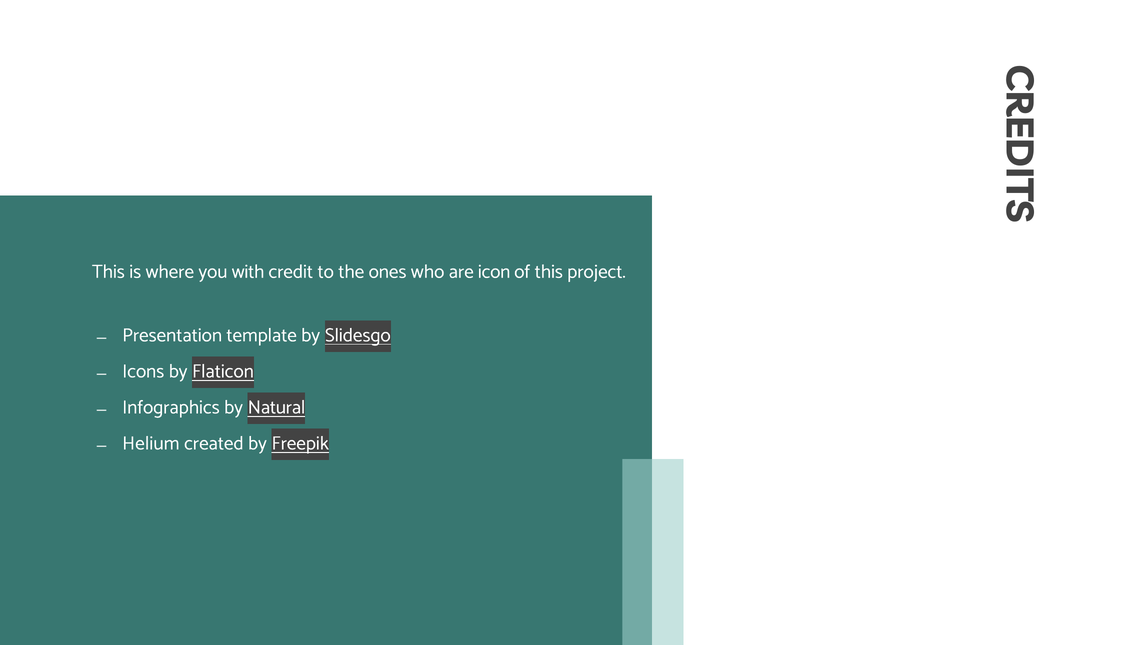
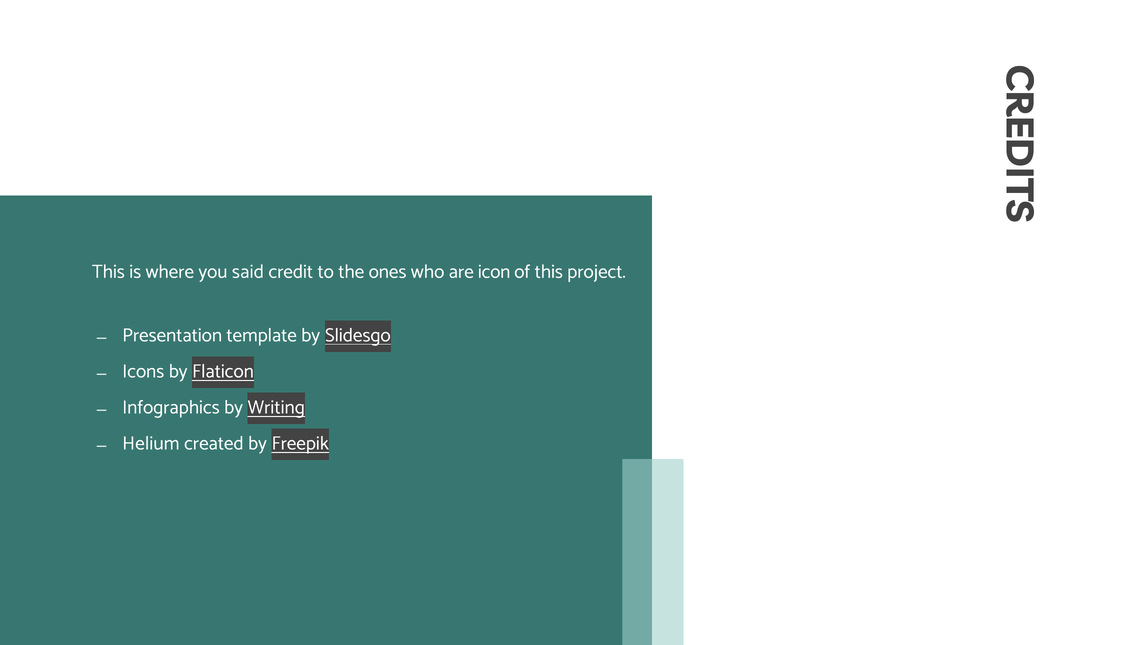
with: with -> said
Natural: Natural -> Writing
